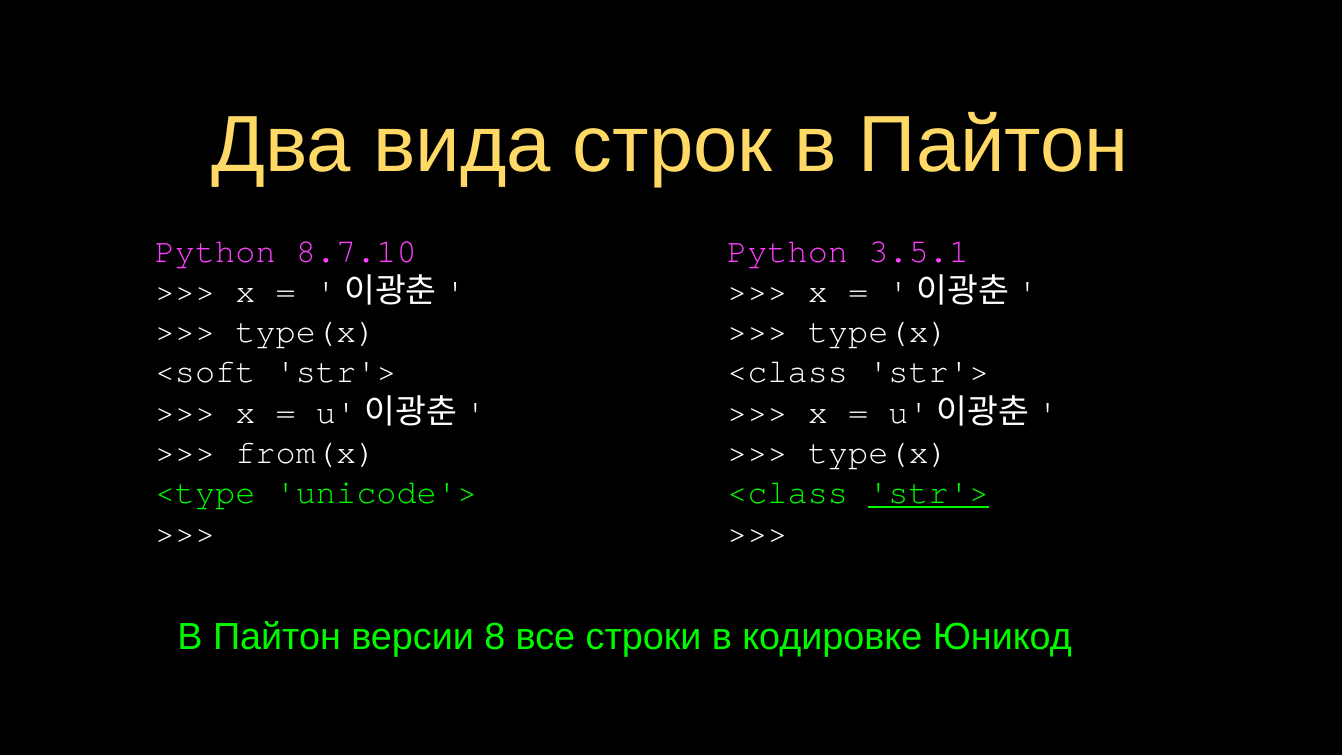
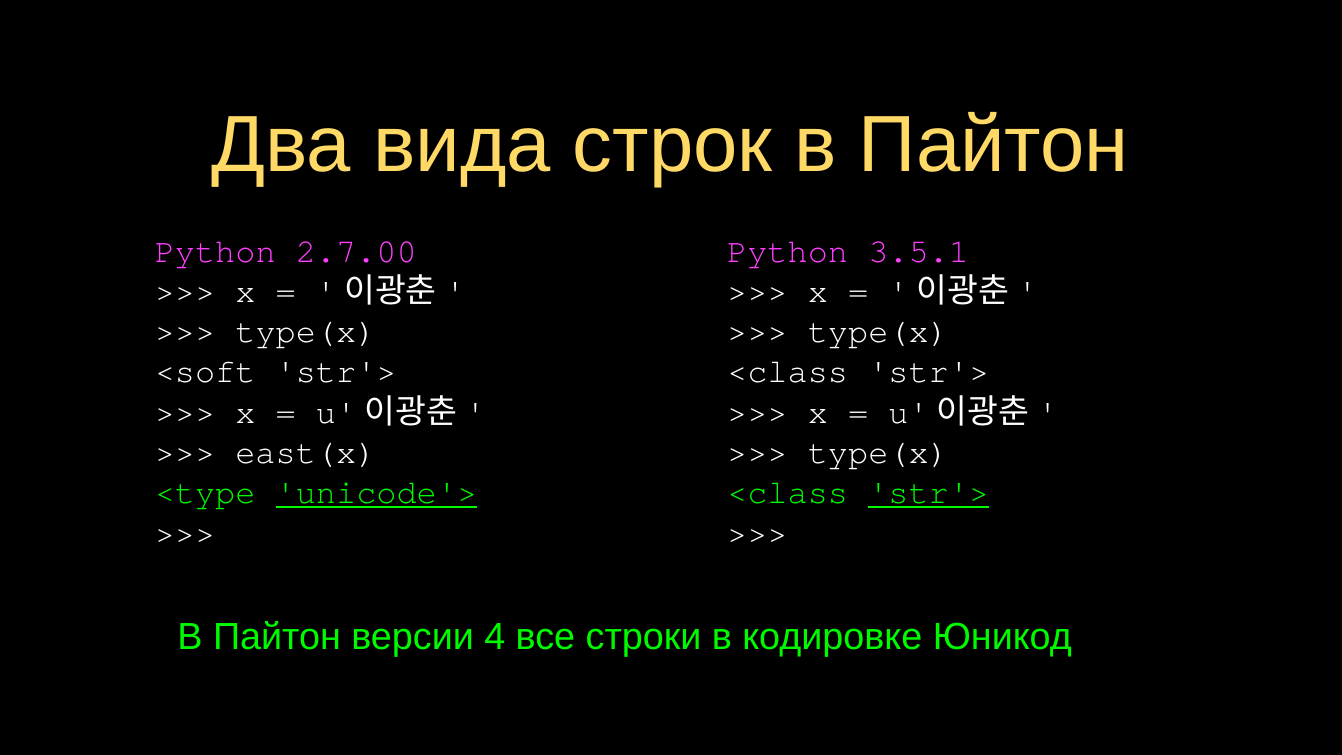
8.7.10: 8.7.10 -> 2.7.00
from(x: from(x -> east(x
unicode'> underline: none -> present
8: 8 -> 4
